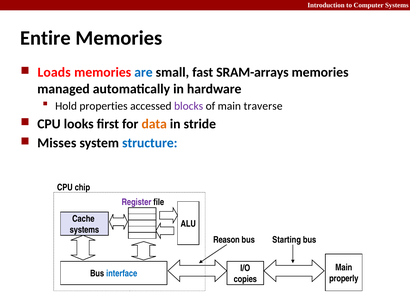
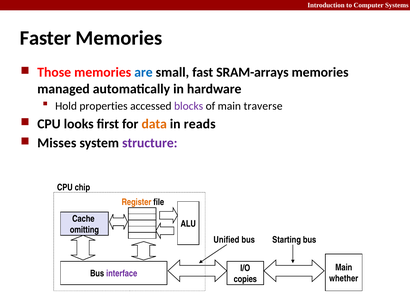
Entire: Entire -> Faster
Loads: Loads -> Those
stride: stride -> reads
structure colour: blue -> purple
Register colour: purple -> orange
systems at (84, 229): systems -> omitting
Reason: Reason -> Unified
interface colour: blue -> purple
properly: properly -> whether
